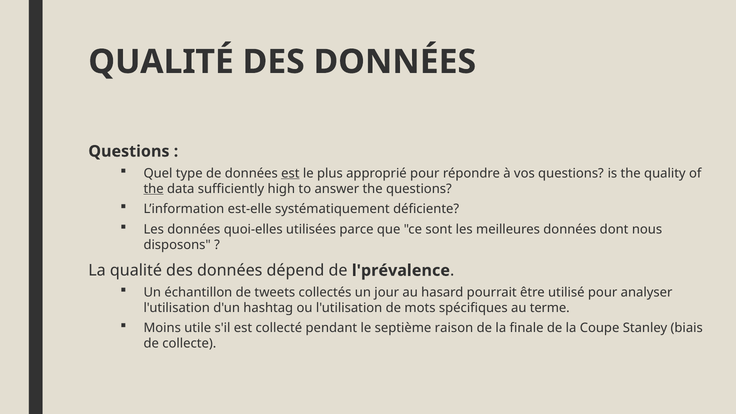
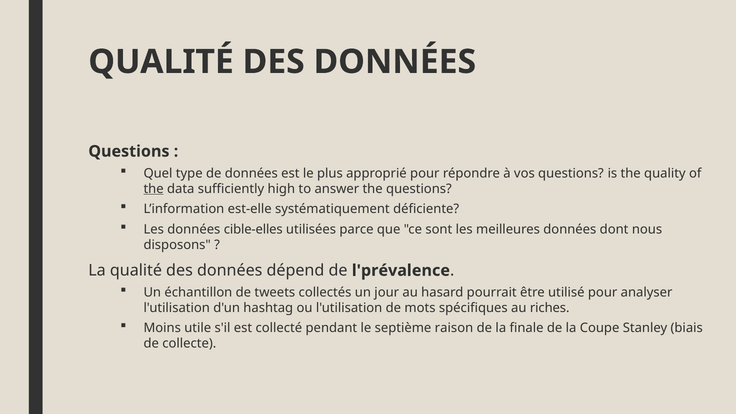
est at (290, 173) underline: present -> none
quoi-elles: quoi-elles -> cible-elles
terme: terme -> riches
